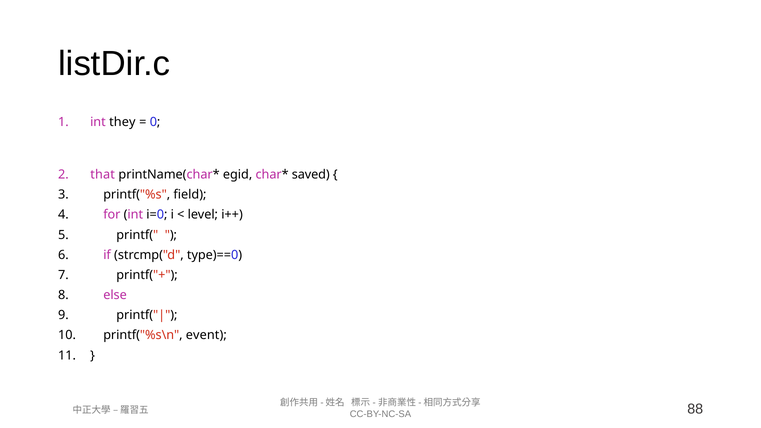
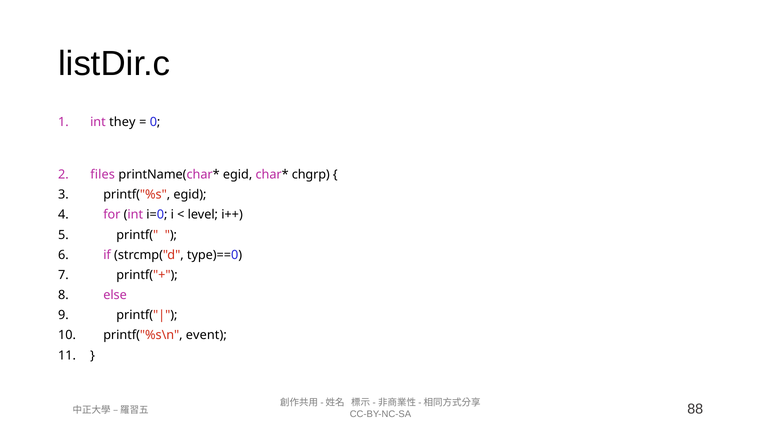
that: that -> files
saved: saved -> chgrp
printf("%s field: field -> egid
